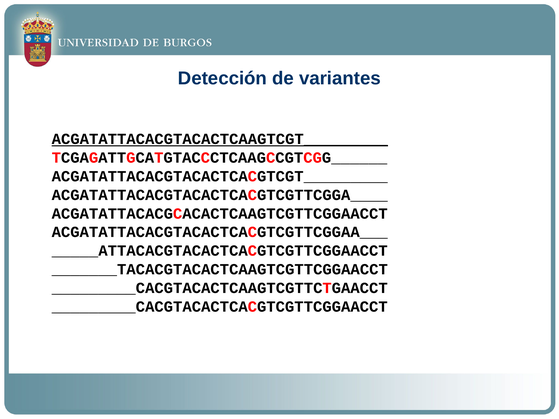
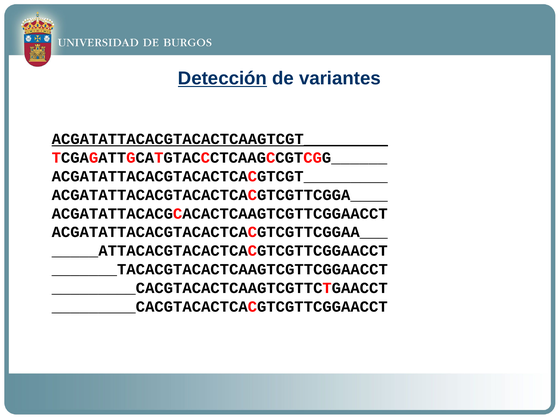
Detección underline: none -> present
